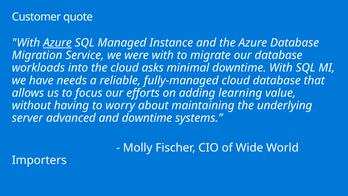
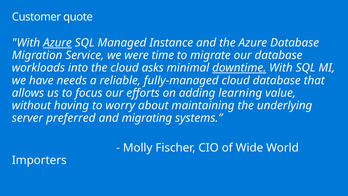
were with: with -> time
downtime at (239, 68) underline: none -> present
advanced: advanced -> preferred
and downtime: downtime -> migrating
